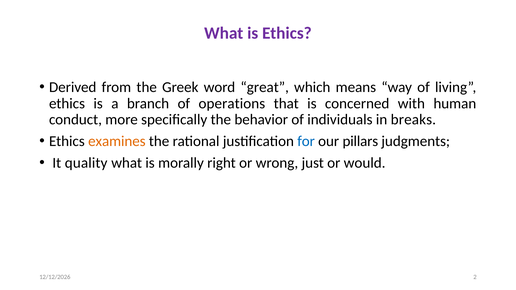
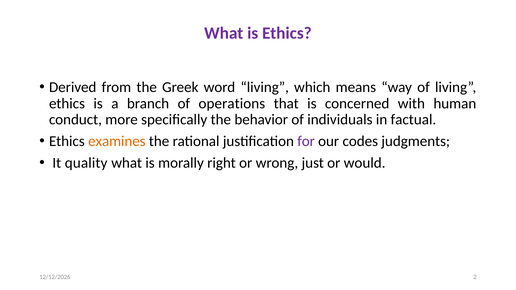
word great: great -> living
breaks: breaks -> factual
for colour: blue -> purple
pillars: pillars -> codes
